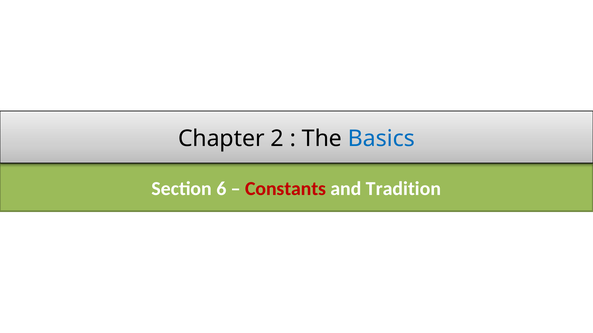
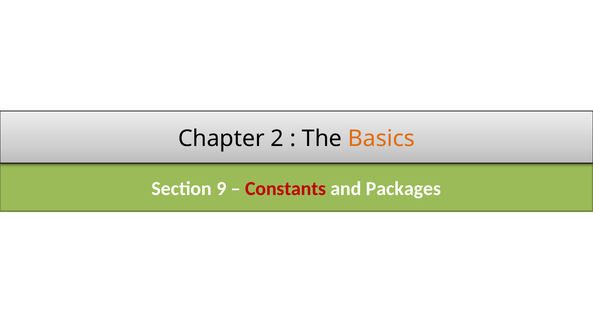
Basics colour: blue -> orange
6: 6 -> 9
Tradition: Tradition -> Packages
